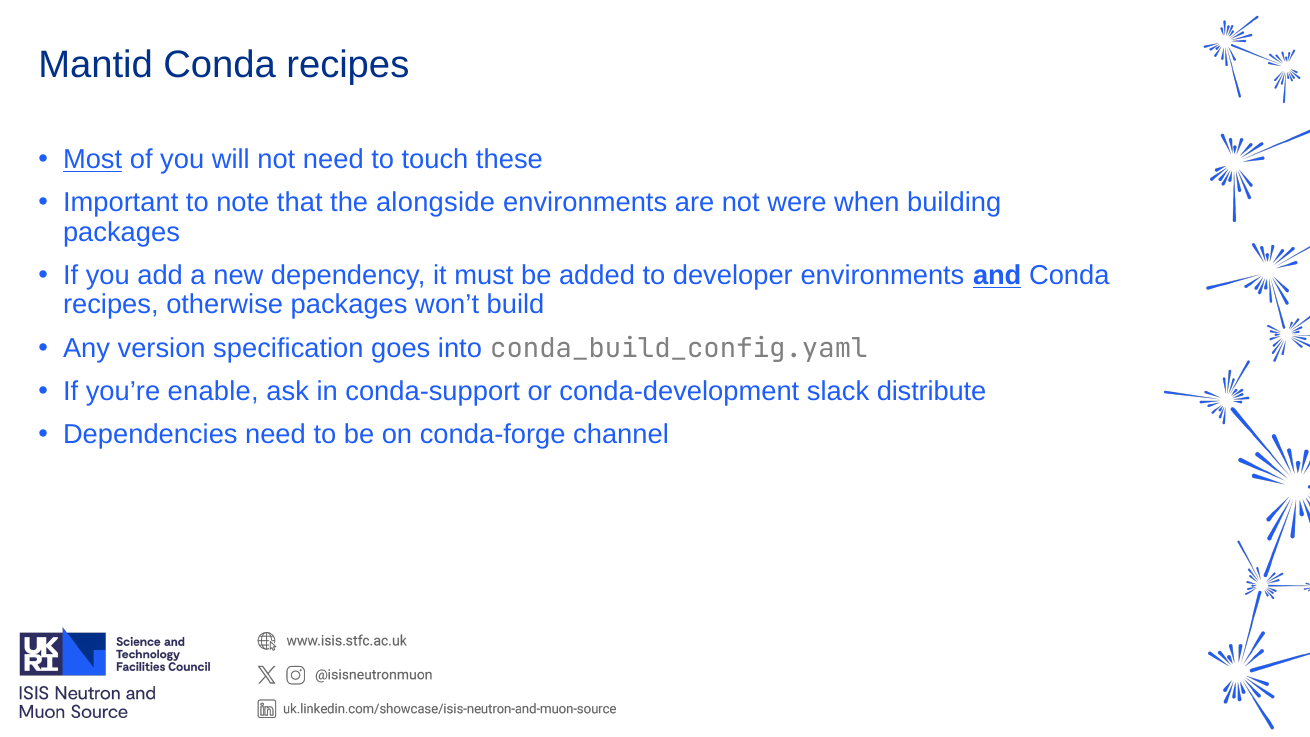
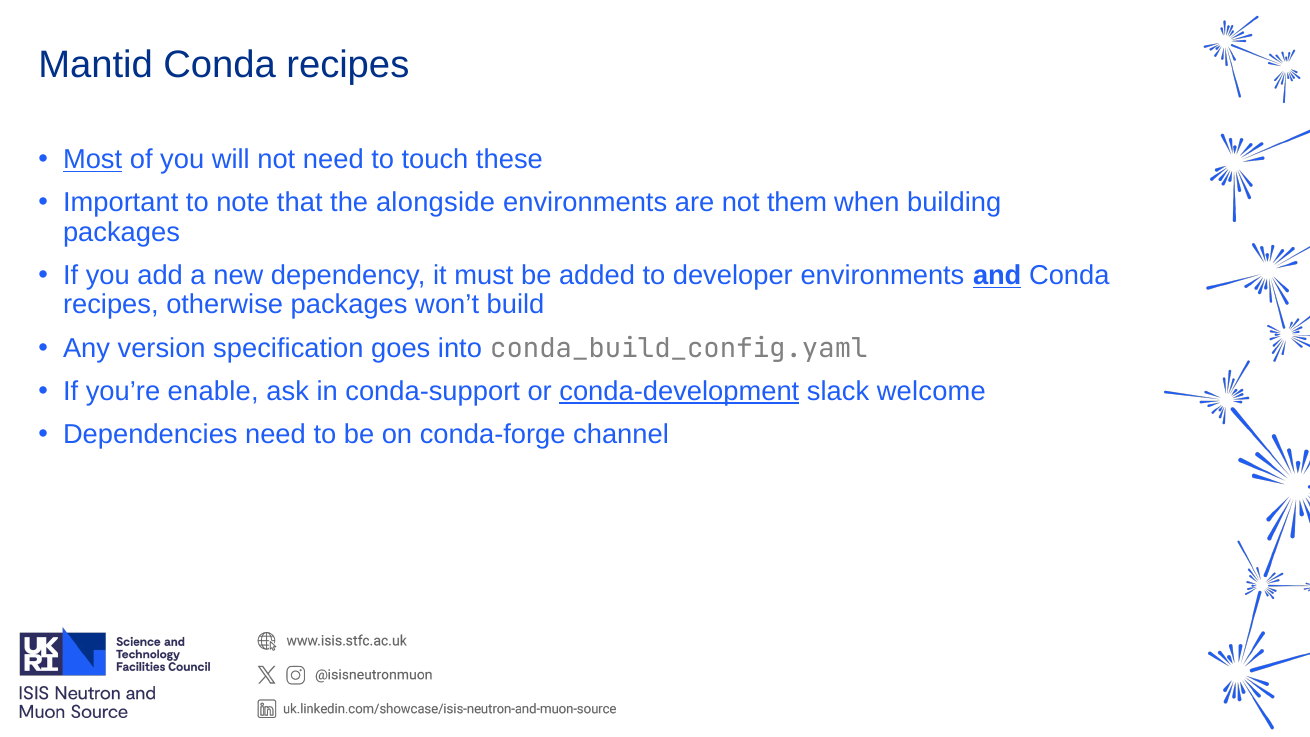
were: were -> them
conda-development underline: none -> present
distribute: distribute -> welcome
